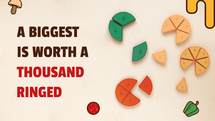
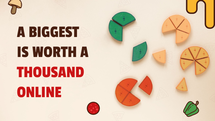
RINGED: RINGED -> ONLINE
